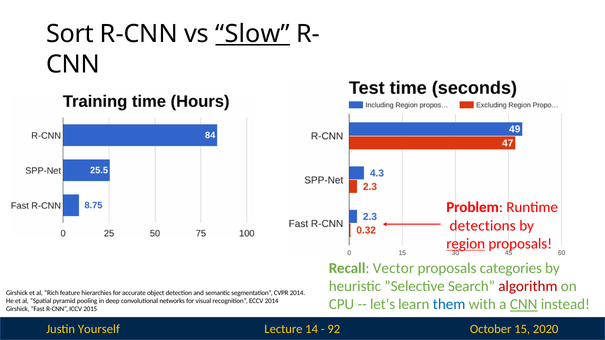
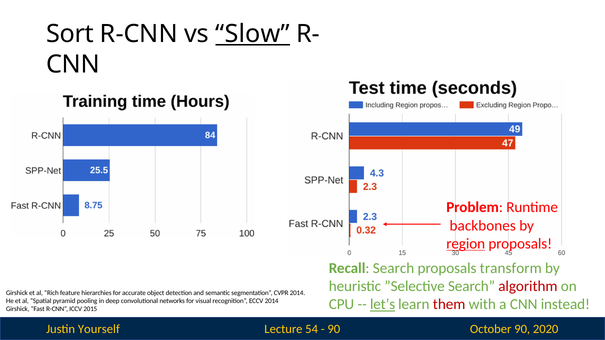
detections: detections -> backbones
Recall Vector: Vector -> Search
categories: categories -> transform
let’s underline: none -> present
them colour: blue -> red
CNN at (524, 305) underline: present -> none
14: 14 -> 54
92 at (334, 329): 92 -> 90
October 15: 15 -> 90
